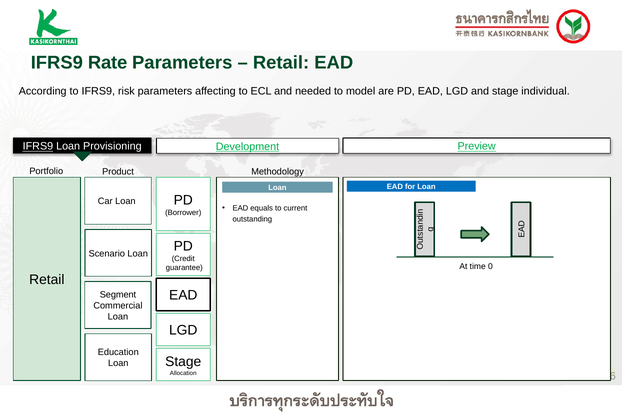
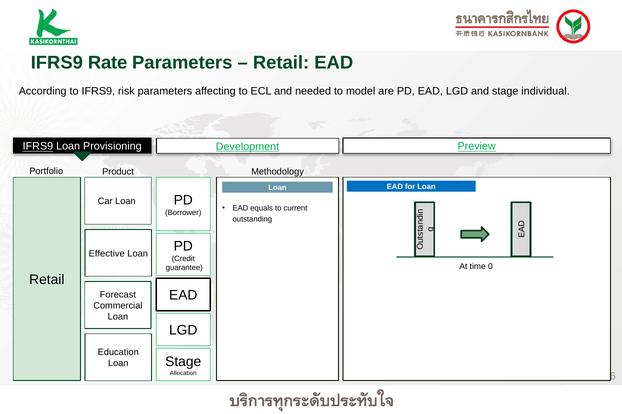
Scenario: Scenario -> Effective
Segment: Segment -> Forecast
